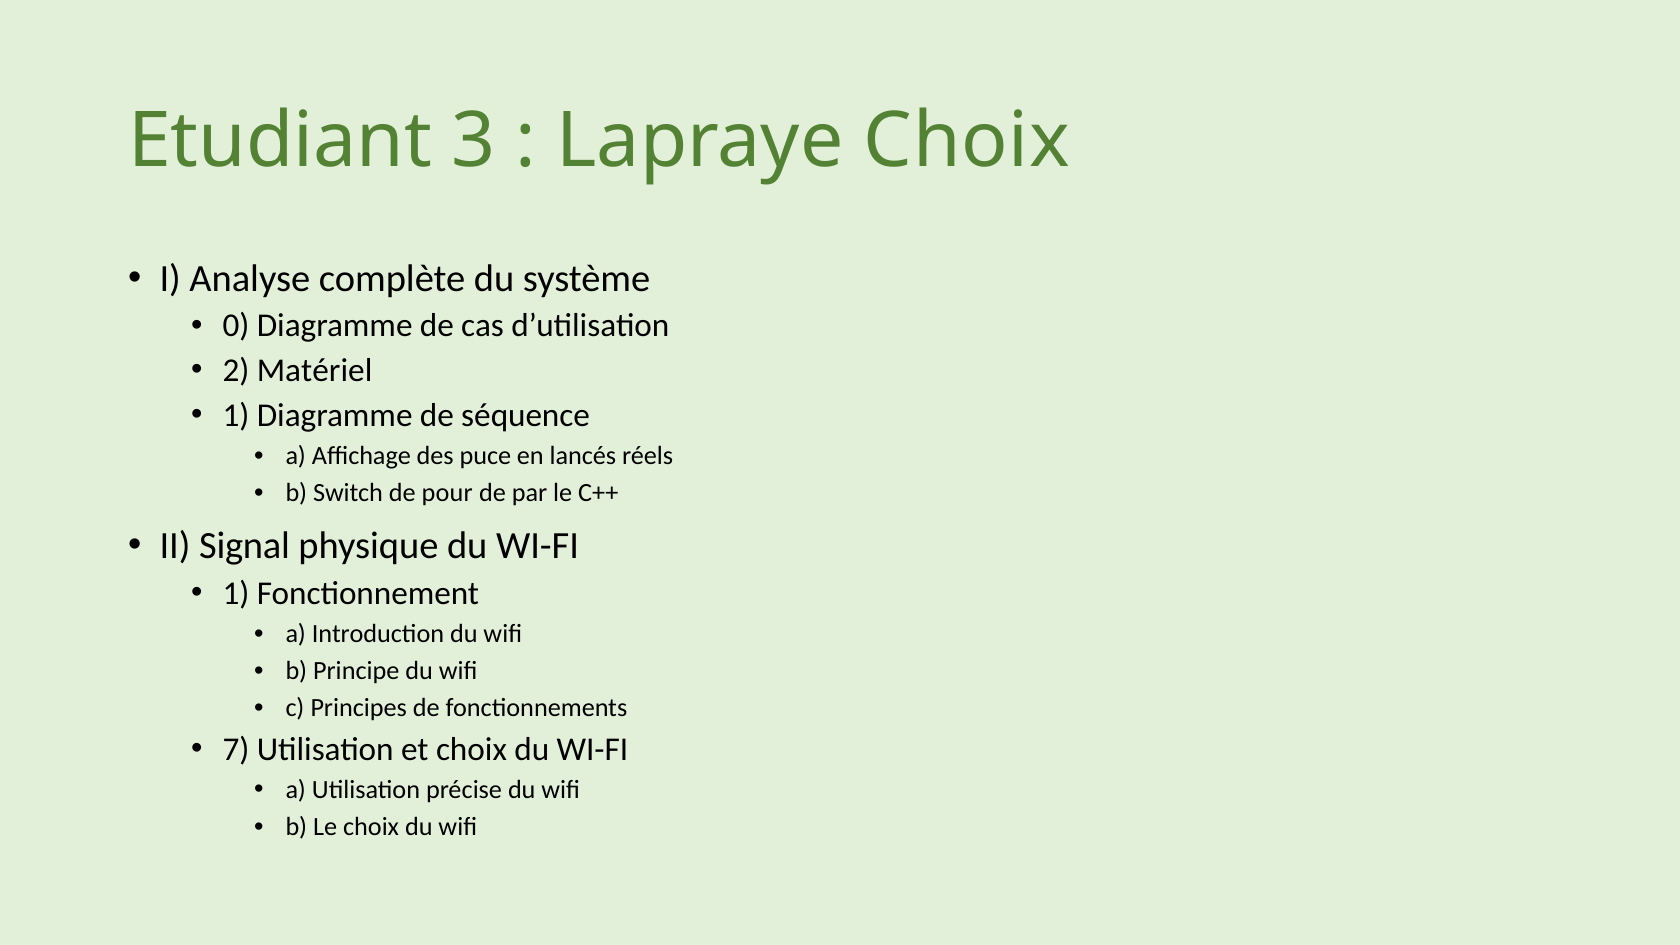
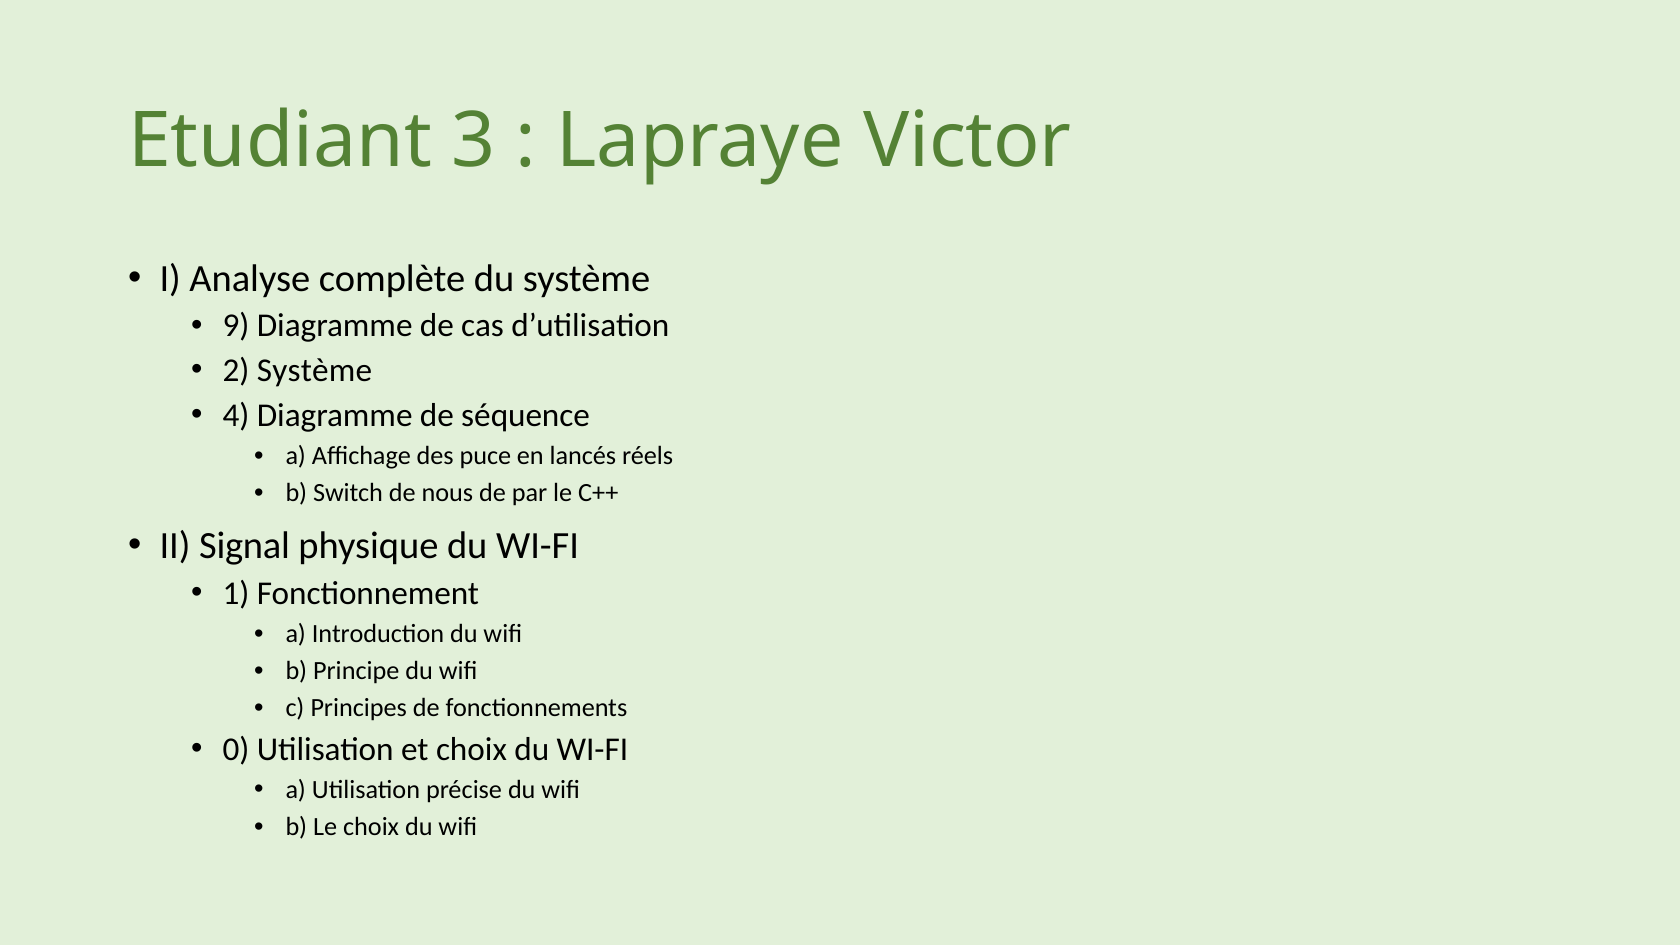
Lapraye Choix: Choix -> Victor
0: 0 -> 9
2 Matériel: Matériel -> Système
1 at (236, 415): 1 -> 4
pour: pour -> nous
7: 7 -> 0
